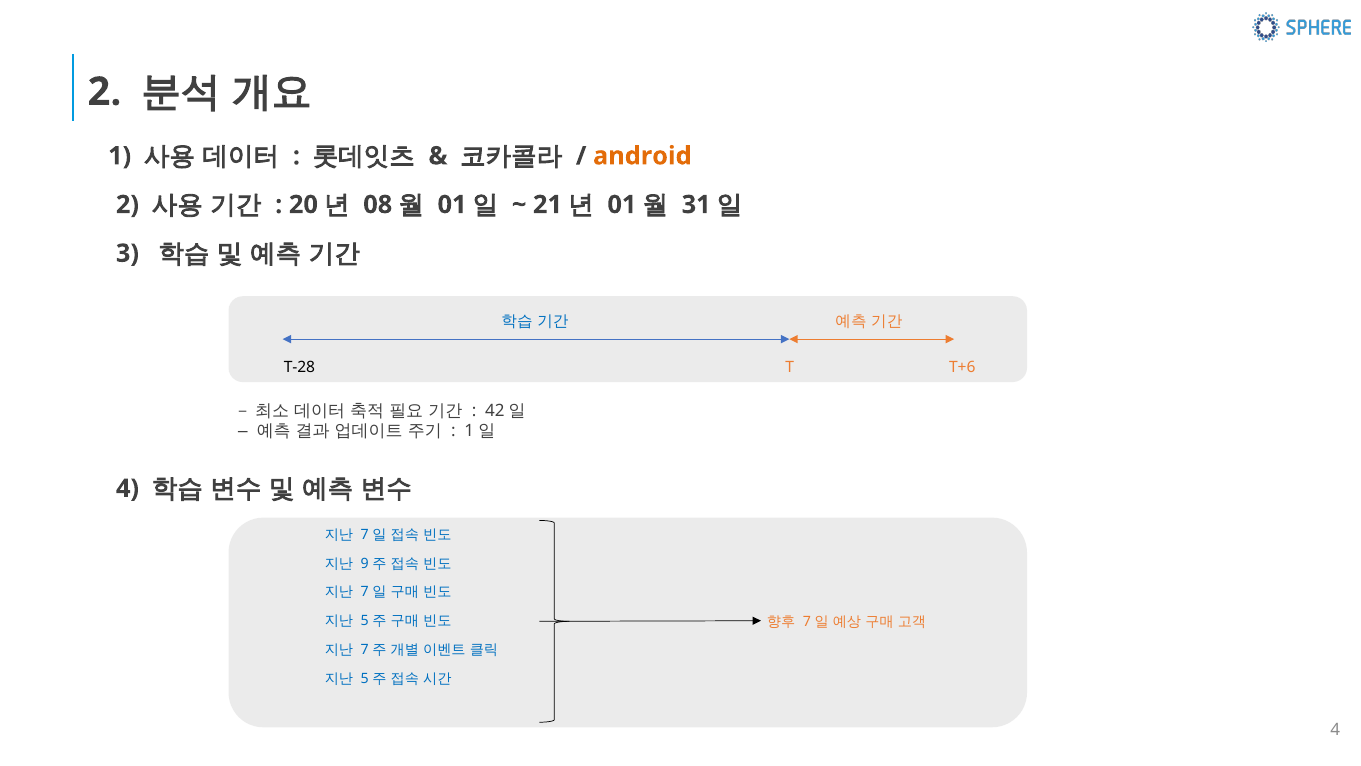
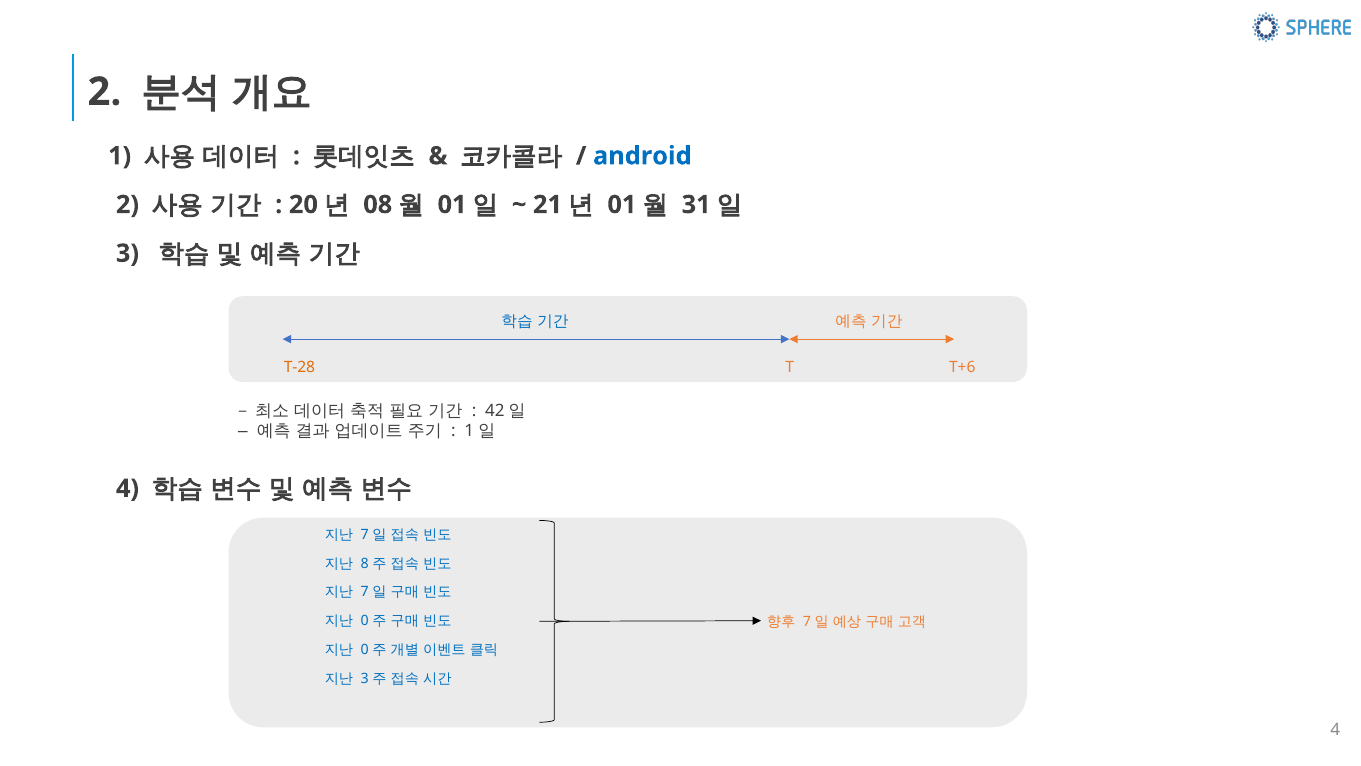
android colour: orange -> blue
T-28 colour: black -> orange
9: 9 -> 8
5 at (365, 621): 5 -> 0
7 at (365, 649): 7 -> 0
5 at (365, 678): 5 -> 3
